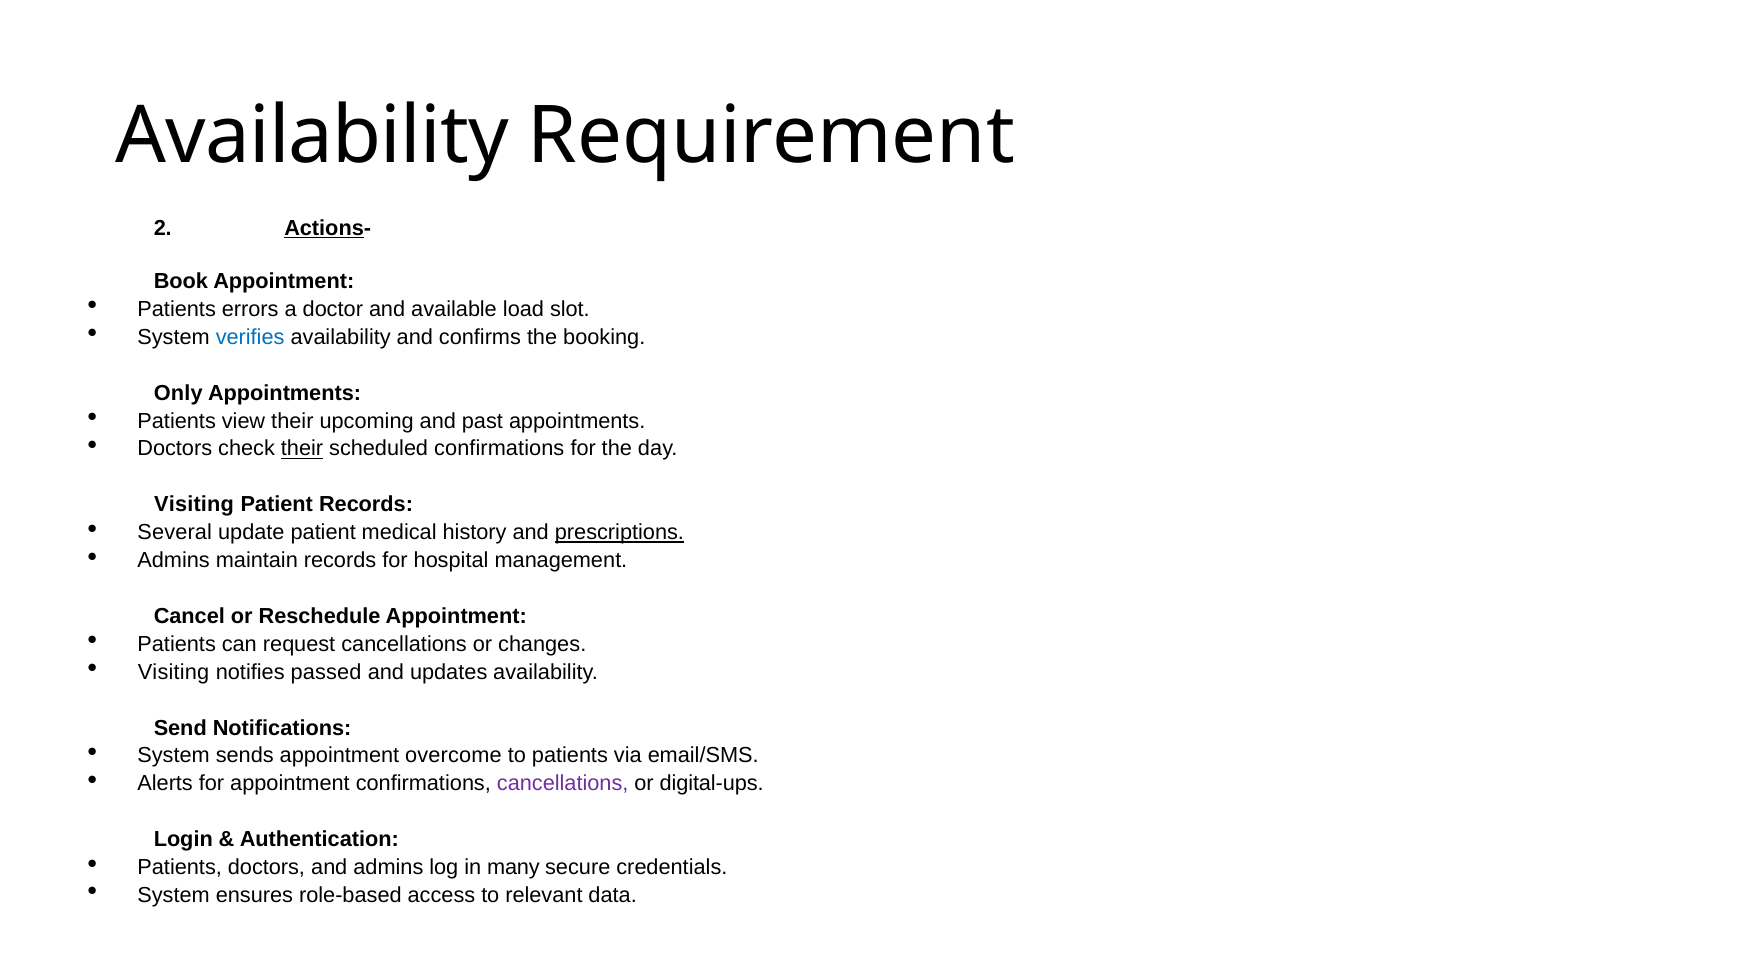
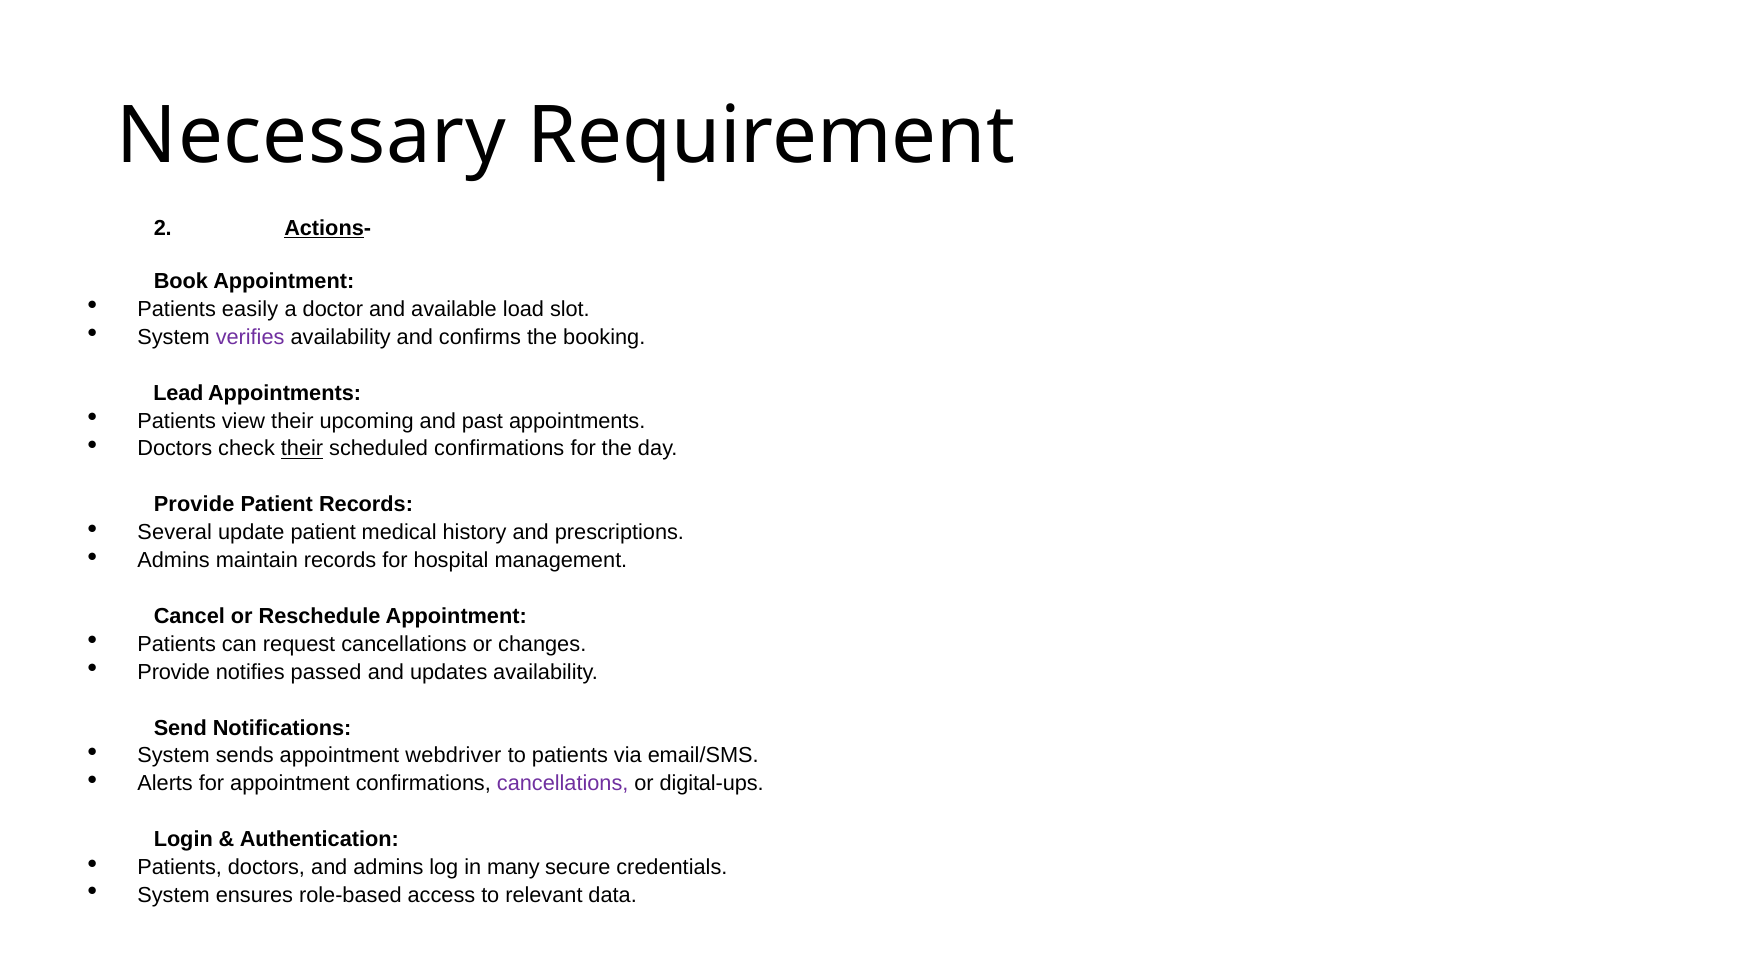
Availability at (312, 137): Availability -> Necessary
errors: errors -> easily
verifies colour: blue -> purple
Only: Only -> Lead
Visiting at (194, 504): Visiting -> Provide
prescriptions underline: present -> none
Visiting at (174, 672): Visiting -> Provide
overcome: overcome -> webdriver
